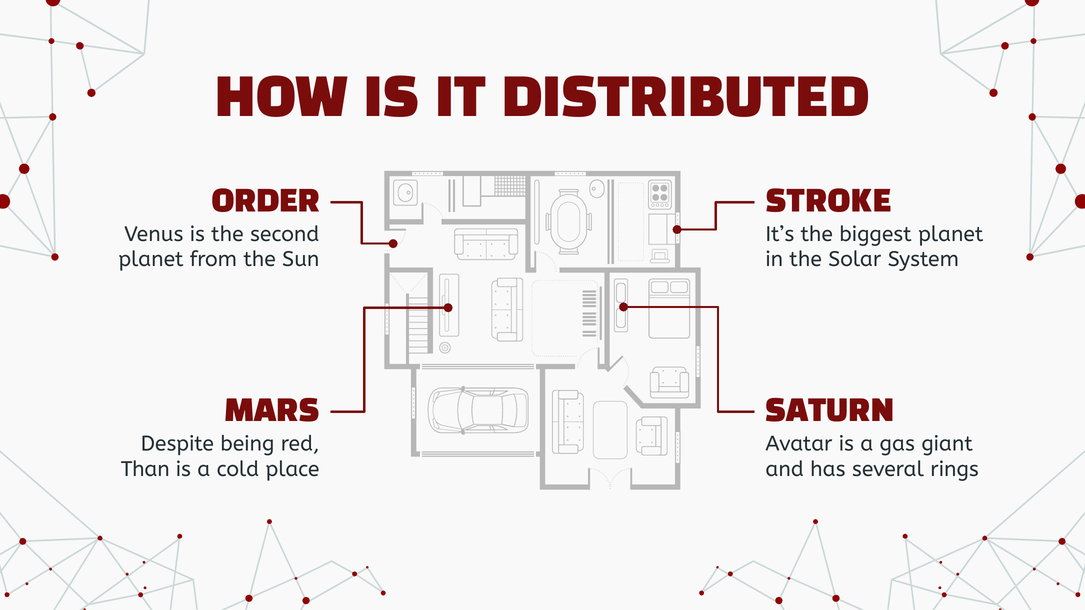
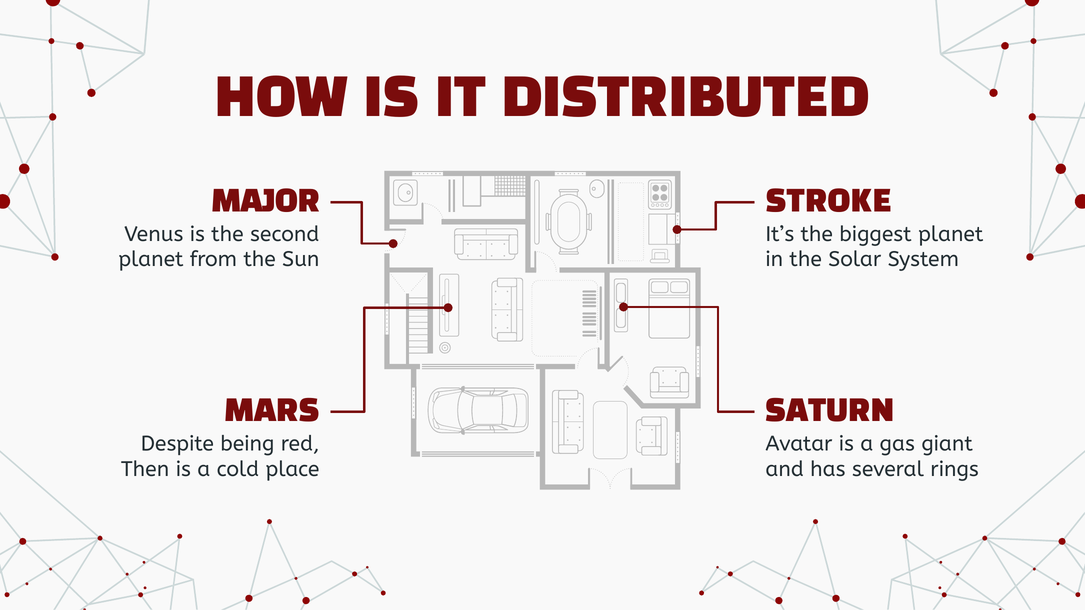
ORDER: ORDER -> MAJOR
Than: Than -> Then
